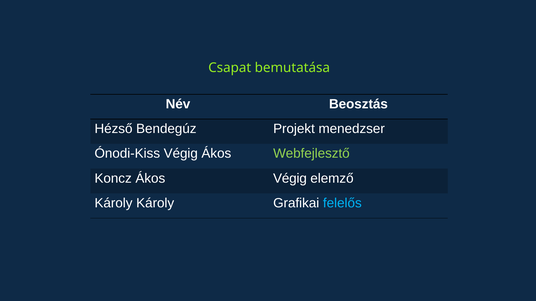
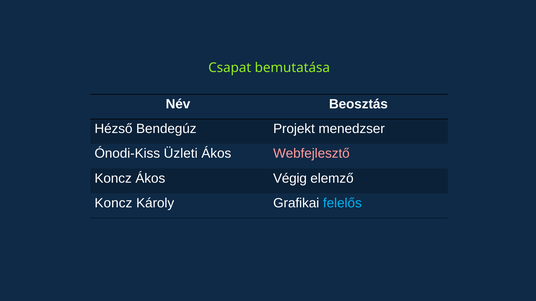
Ónodi-Kiss Végig: Végig -> Üzleti
Webfejlesztő colour: light green -> pink
Károly at (113, 203): Károly -> Koncz
